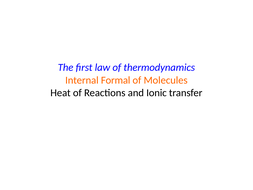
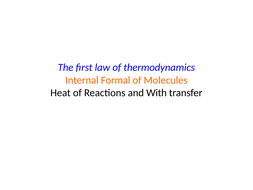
Ionic: Ionic -> With
